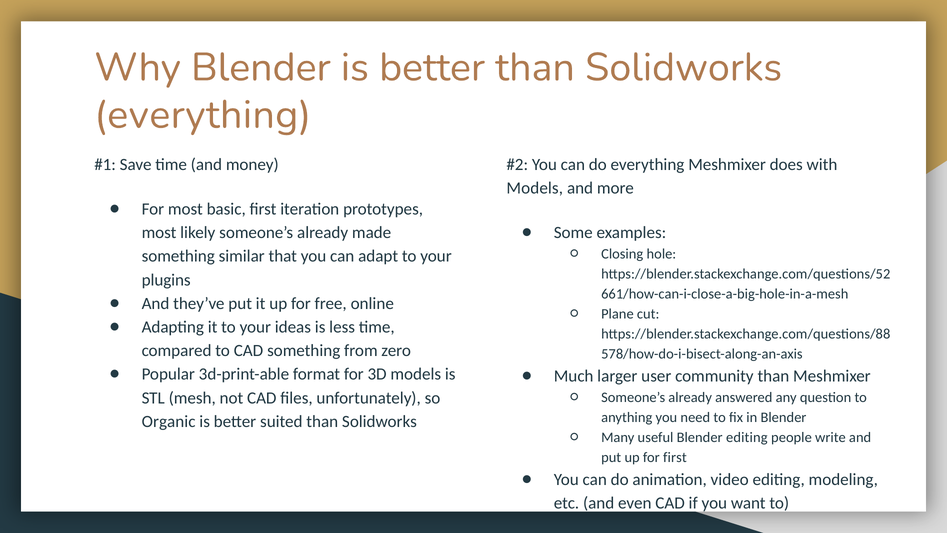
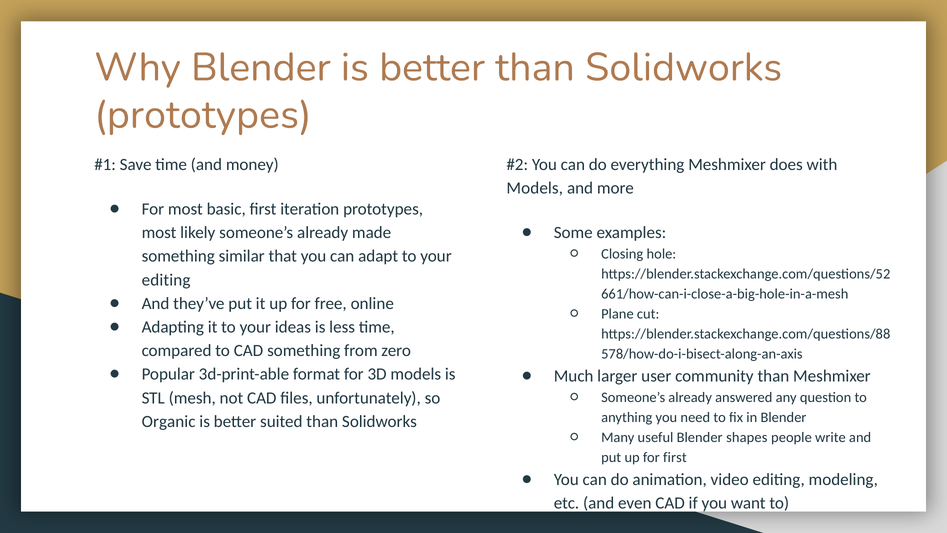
everything at (203, 115): everything -> prototypes
plugins at (166, 280): plugins -> editing
Blender editing: editing -> shapes
